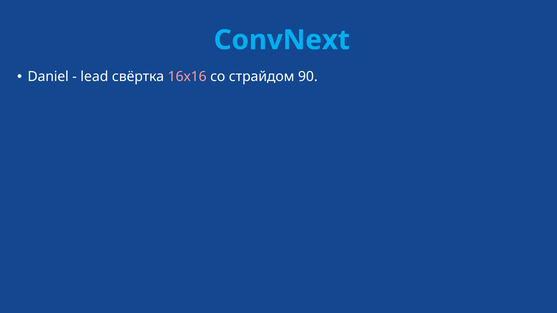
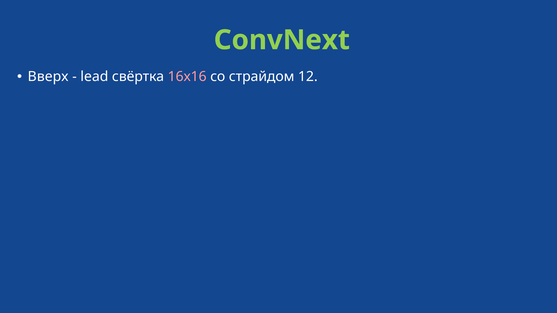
ConvNext colour: light blue -> light green
Daniel: Daniel -> Вверх
90: 90 -> 12
